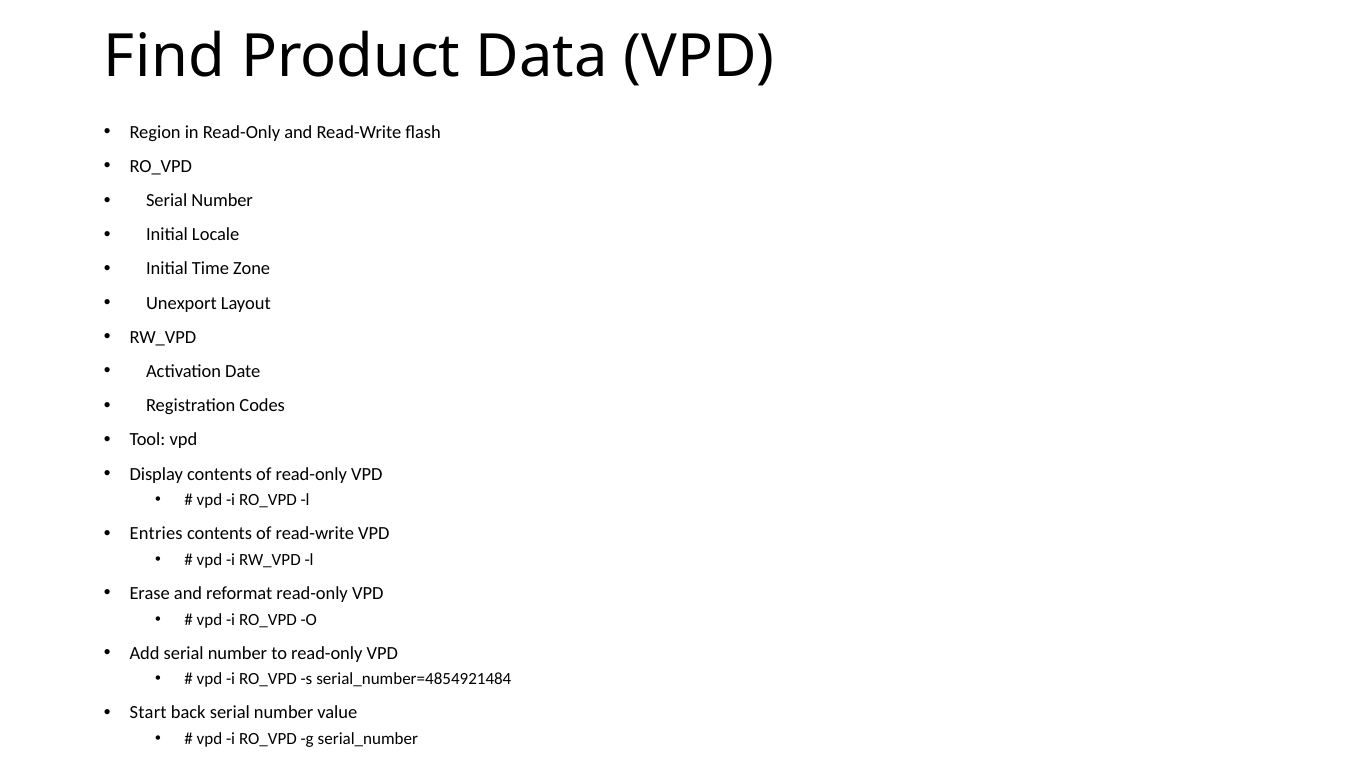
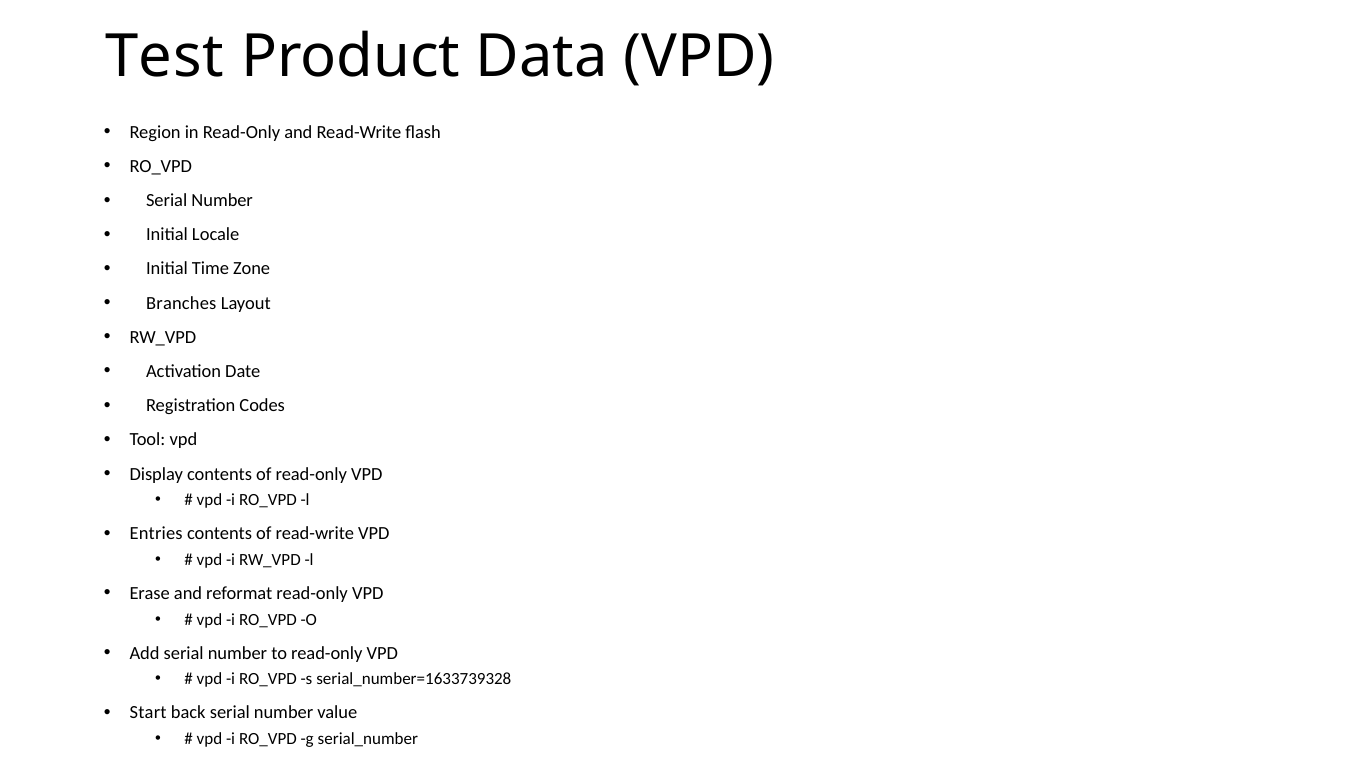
Find: Find -> Test
Unexport: Unexport -> Branches
serial_number=4854921484: serial_number=4854921484 -> serial_number=1633739328
